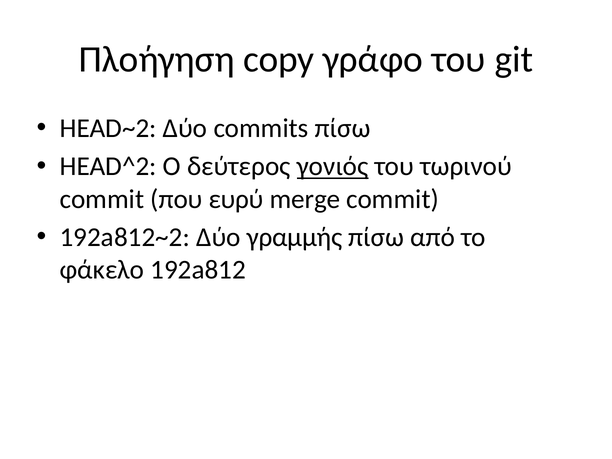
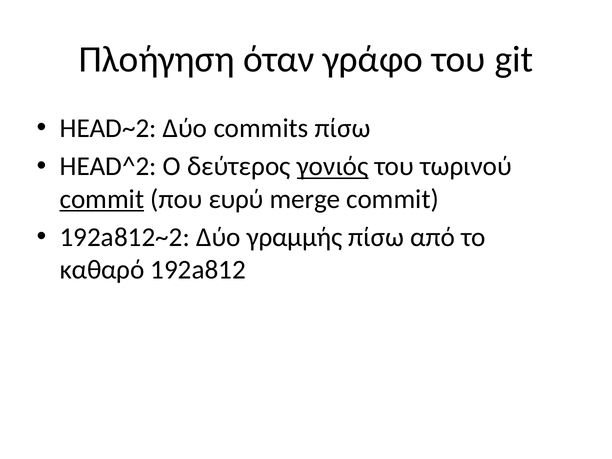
copy: copy -> όταν
commit at (102, 199) underline: none -> present
φάκελο: φάκελο -> καθαρό
